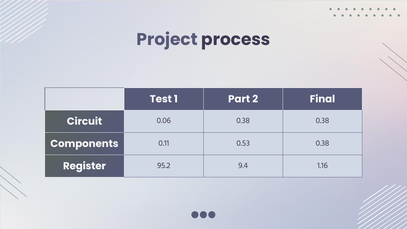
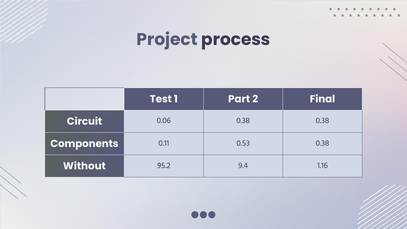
Register: Register -> Without
